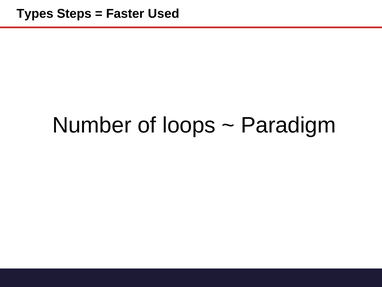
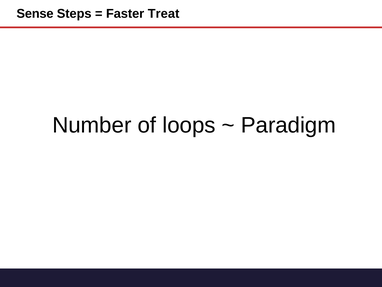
Types: Types -> Sense
Used: Used -> Treat
